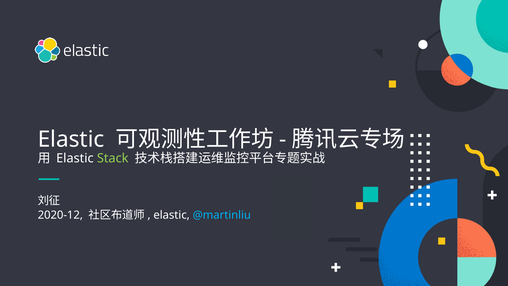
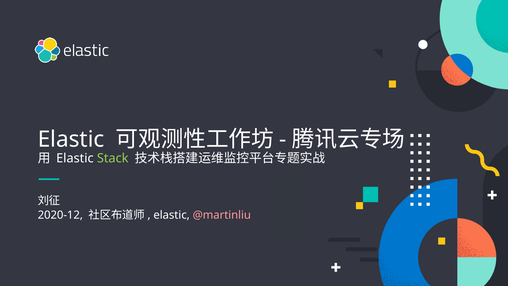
@martinliu colour: light blue -> pink
